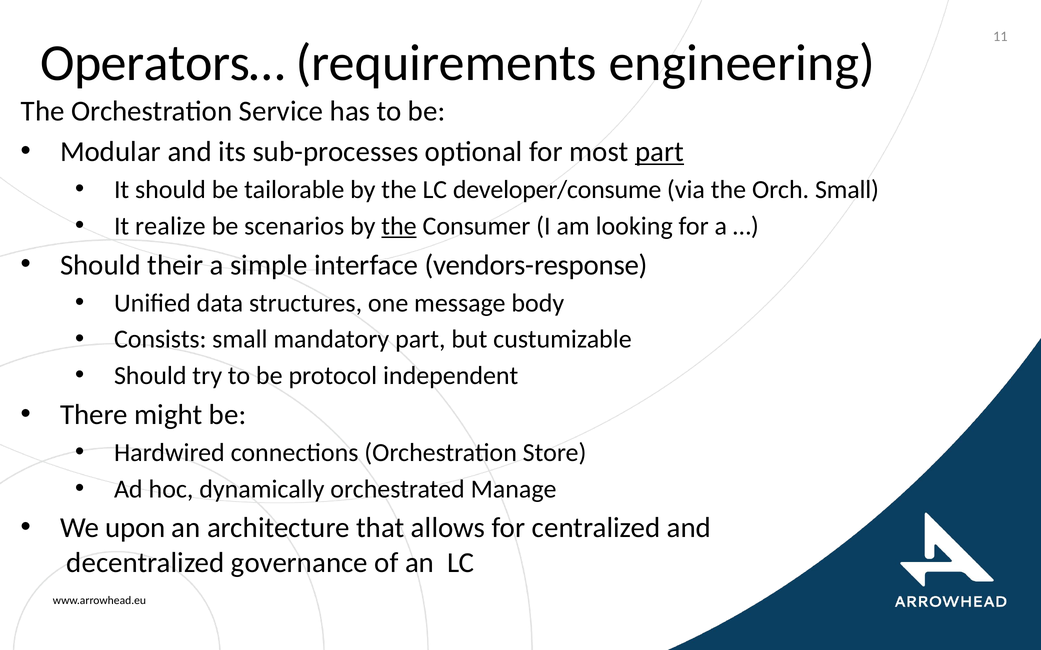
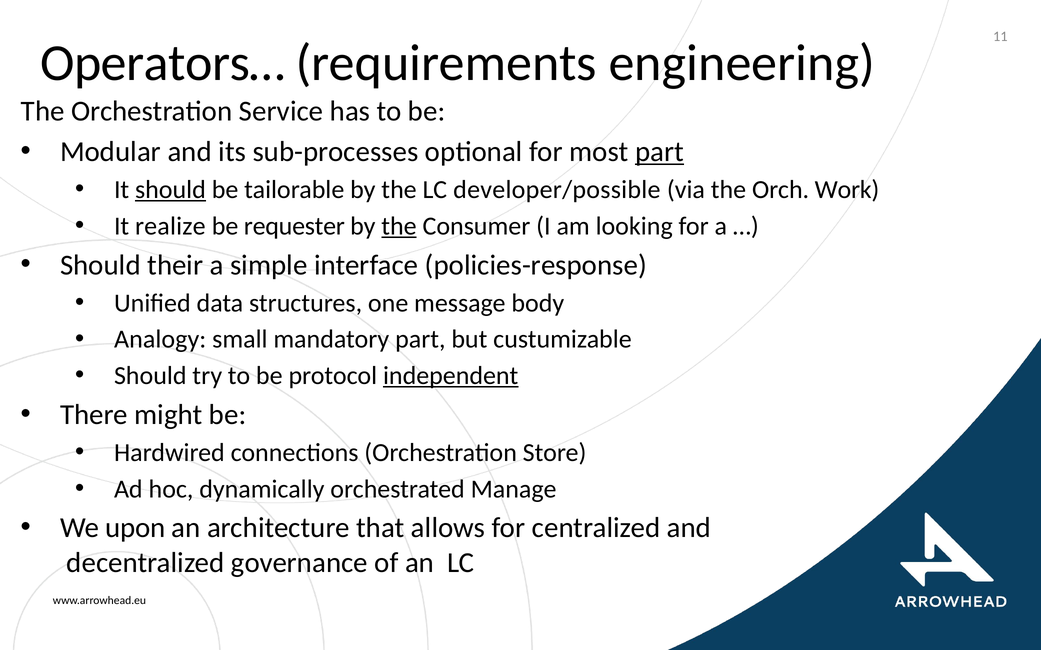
should at (170, 190) underline: none -> present
developer/consume: developer/consume -> developer/possible
Orch Small: Small -> Work
scenarios: scenarios -> requester
vendors-response: vendors-response -> policies-response
Consists: Consists -> Analogy
independent underline: none -> present
